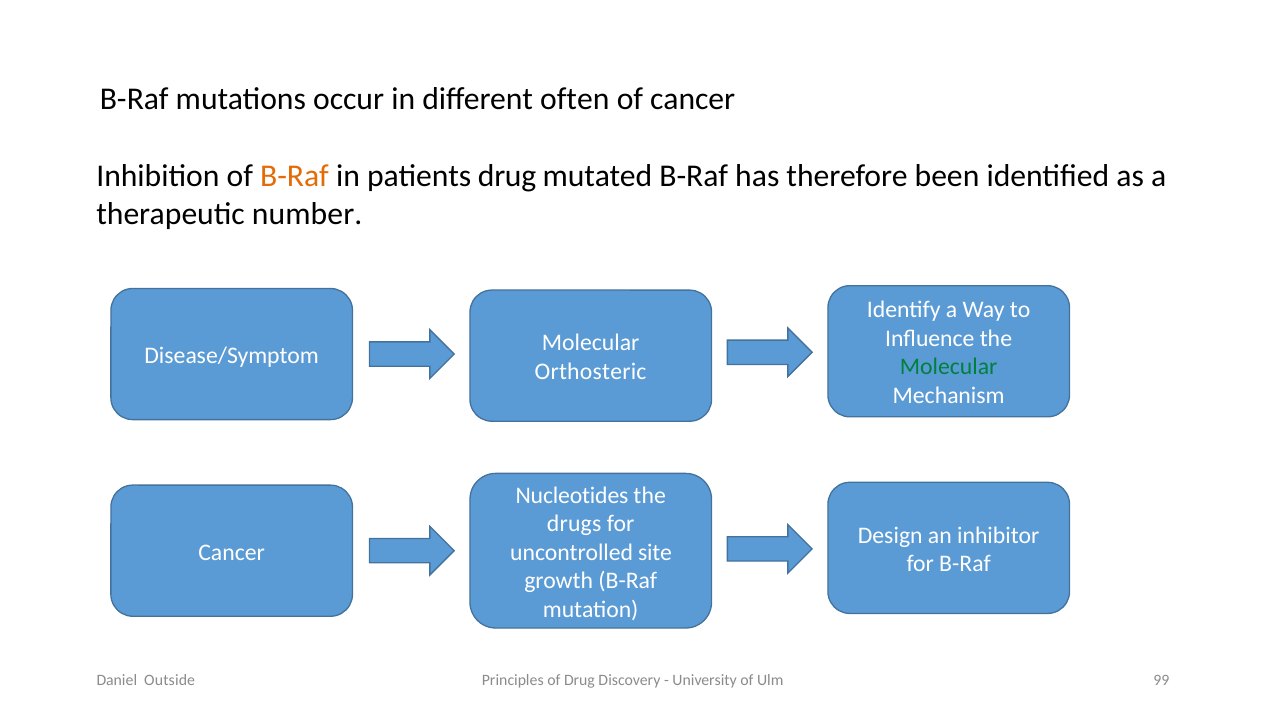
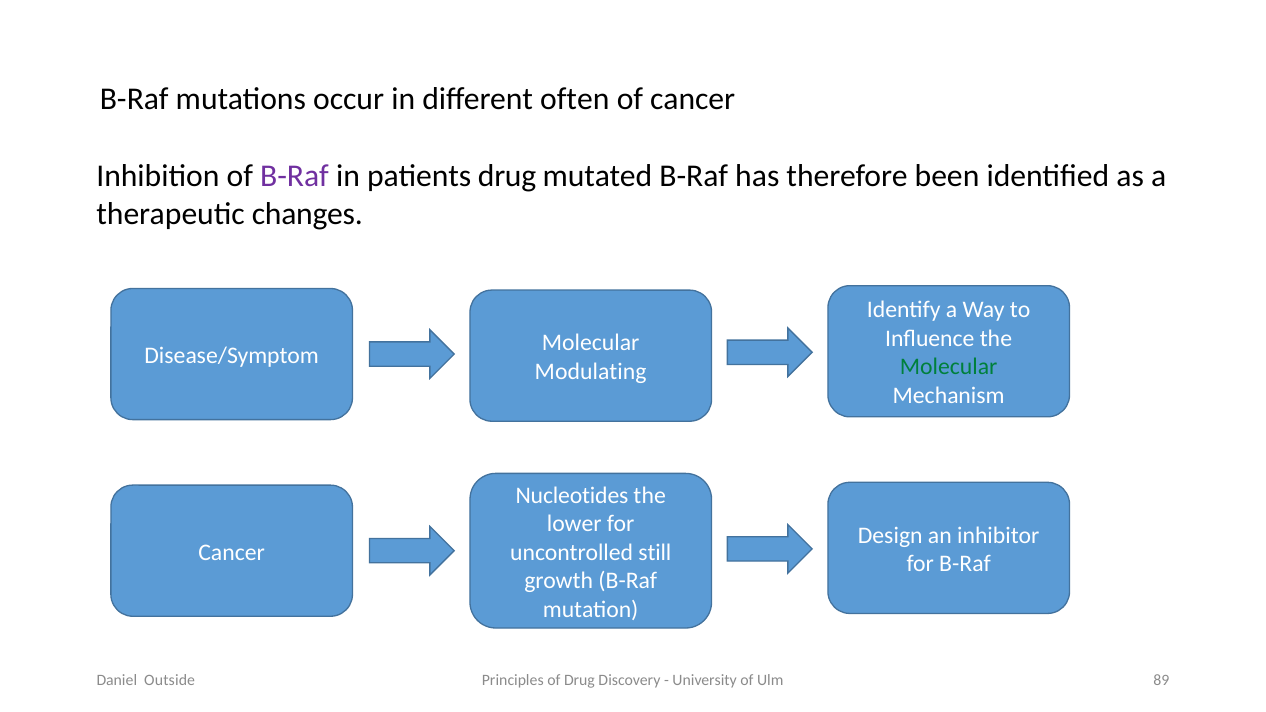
B-Raf at (295, 176) colour: orange -> purple
number: number -> changes
Orthosteric: Orthosteric -> Modulating
drugs: drugs -> lower
site: site -> still
99: 99 -> 89
